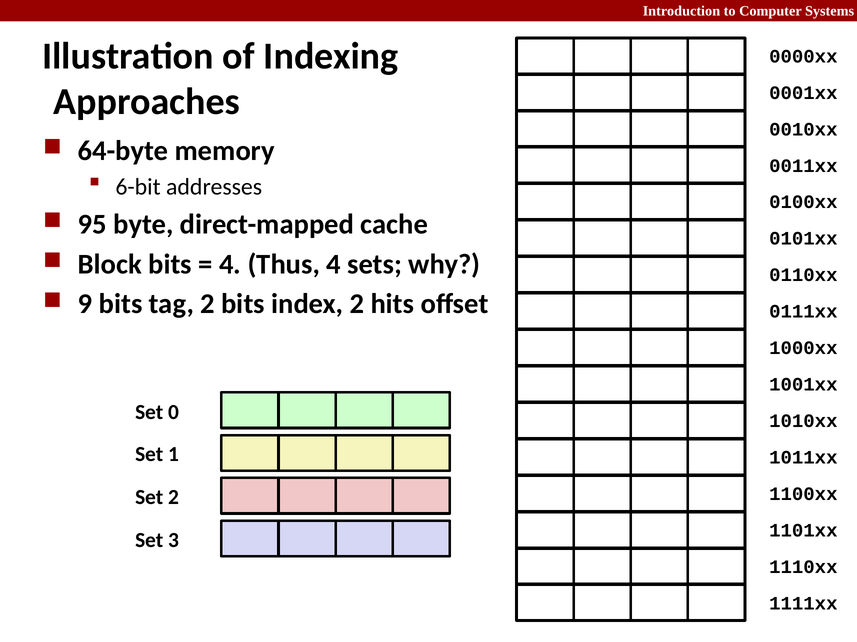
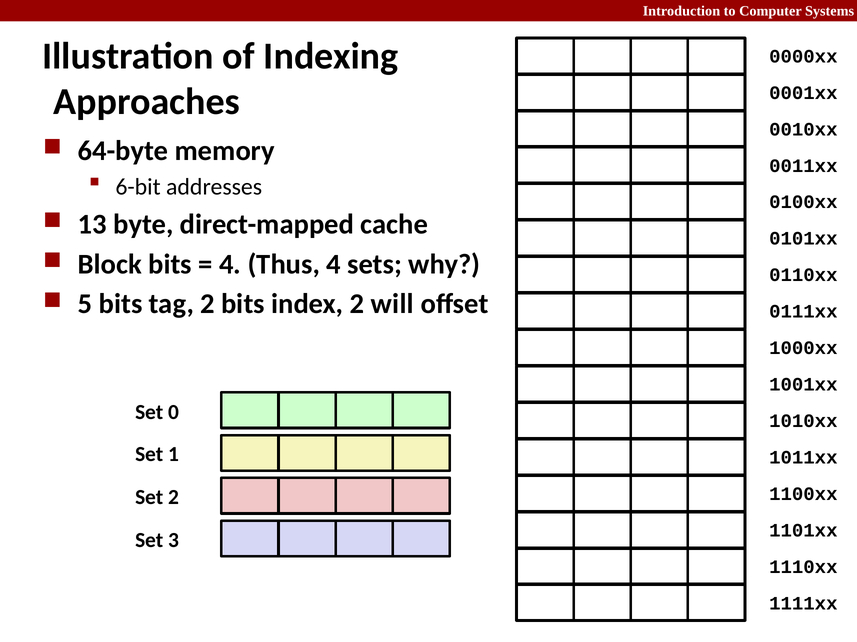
95: 95 -> 13
9: 9 -> 5
hits: hits -> will
